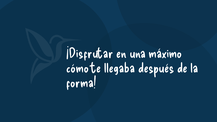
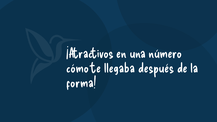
¡Disfrutar: ¡Disfrutar -> ¡Atractivos
máximo: máximo -> número
